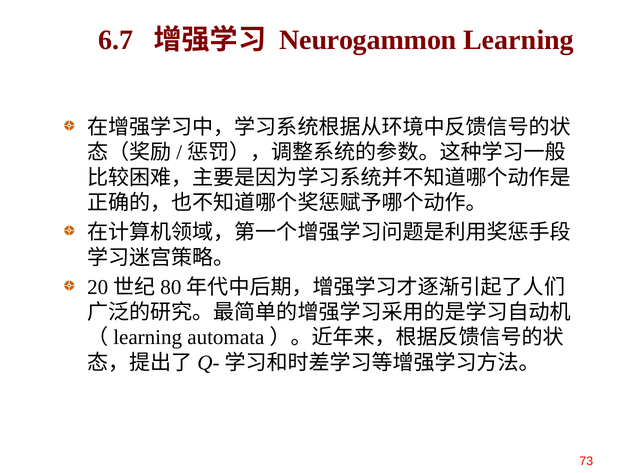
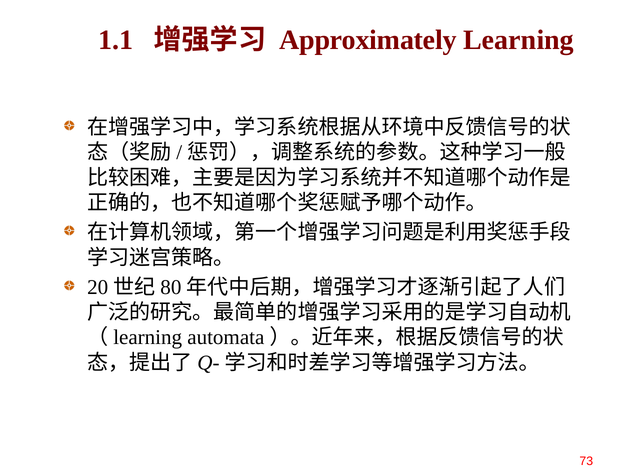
6.7: 6.7 -> 1.1
Neurogammon: Neurogammon -> Approximately
